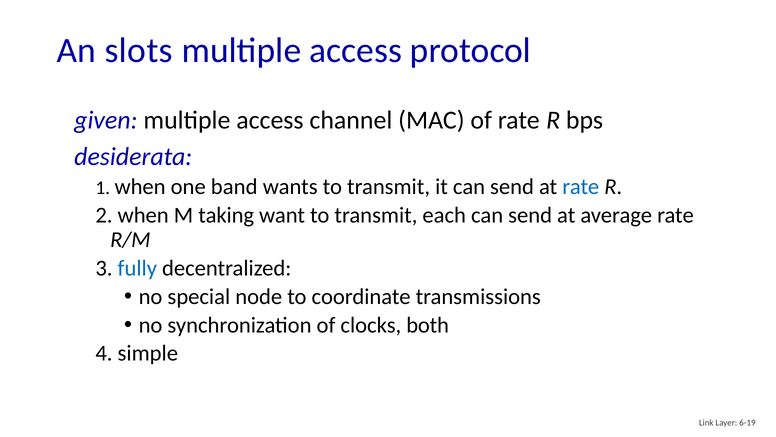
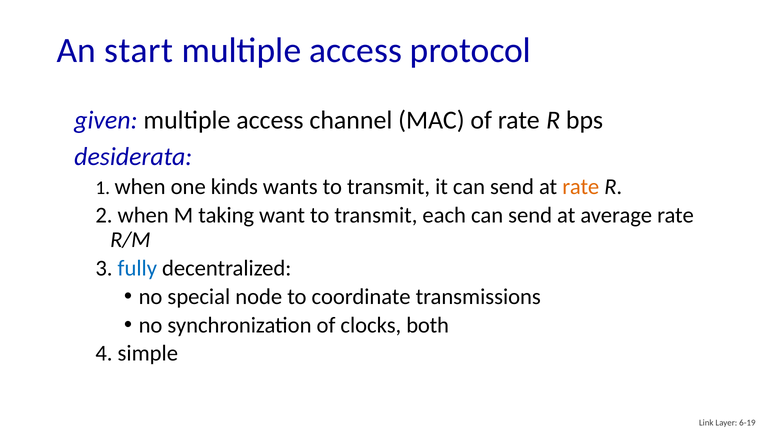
slots: slots -> start
band: band -> kinds
rate at (581, 187) colour: blue -> orange
